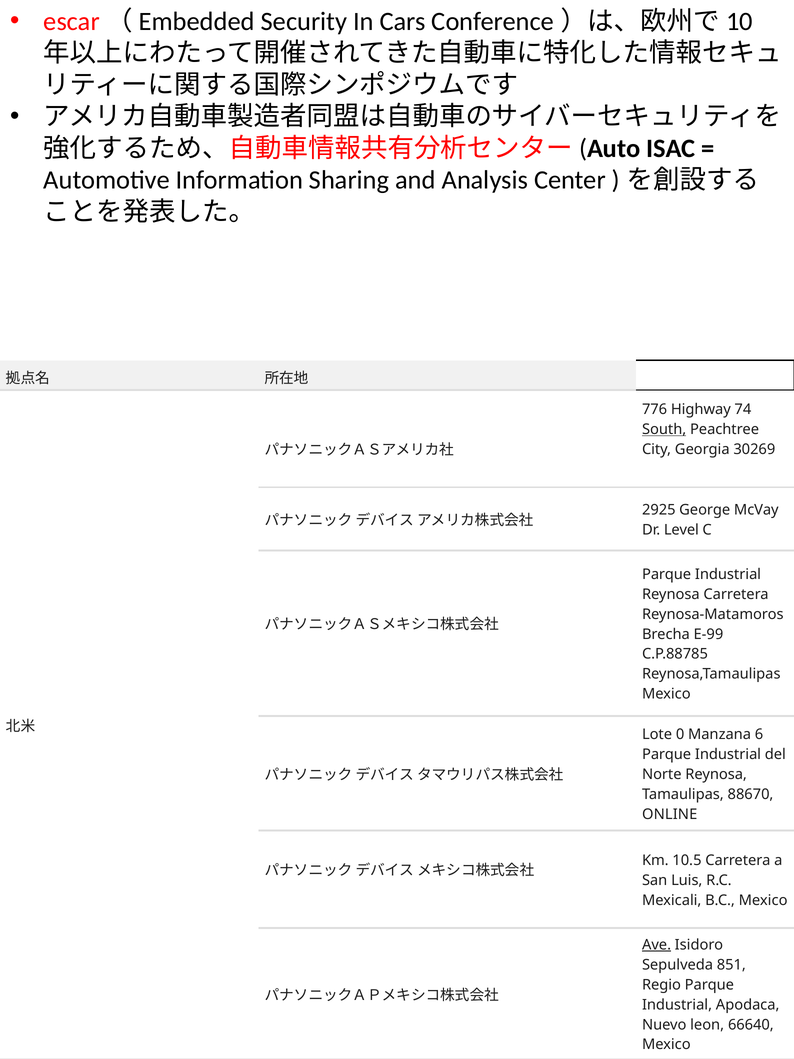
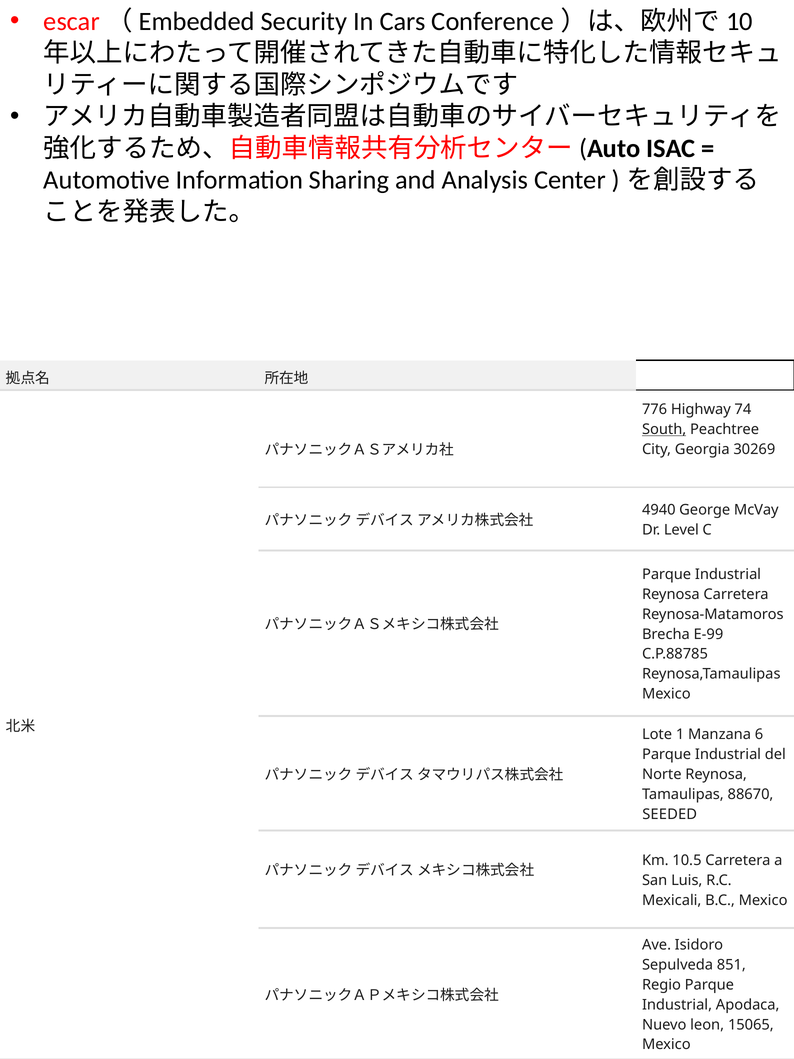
2925: 2925 -> 4940
0: 0 -> 1
ONLINE: ONLINE -> SEEDED
Ave underline: present -> none
66640: 66640 -> 15065
